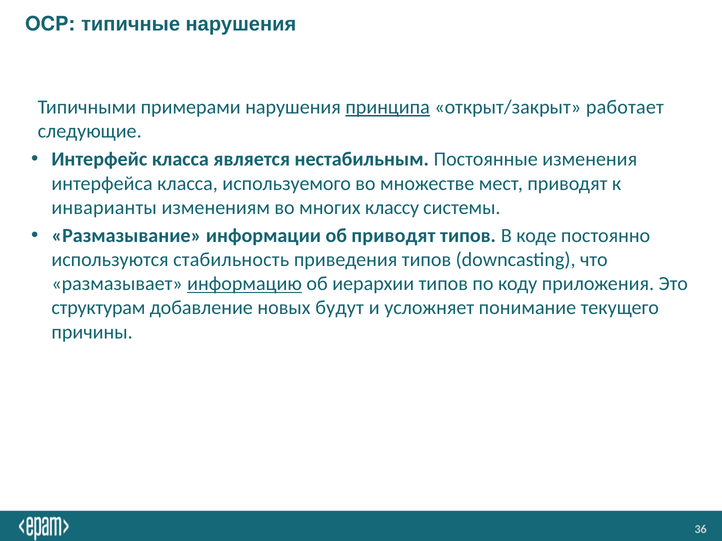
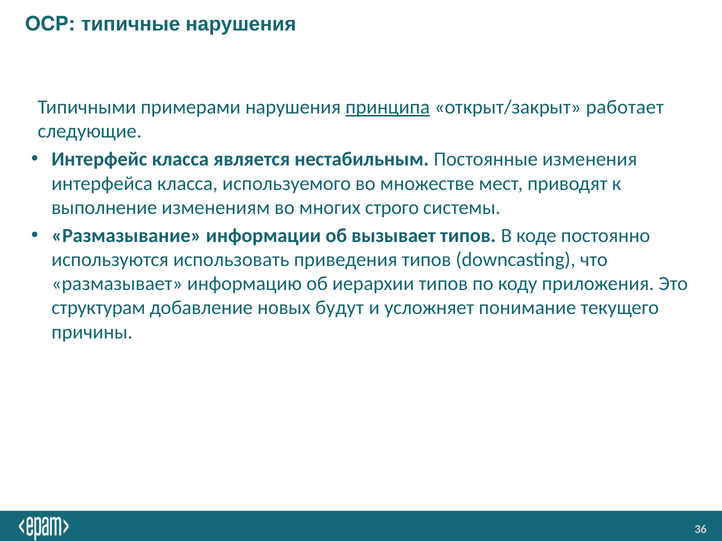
инварианты: инварианты -> выполнение
классу: классу -> строго
об приводят: приводят -> вызывает
стабильность: стабильность -> использовать
информацию underline: present -> none
